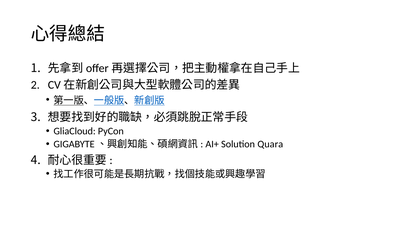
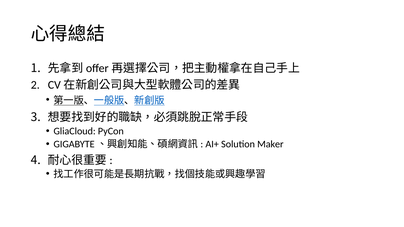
Quara: Quara -> Maker
